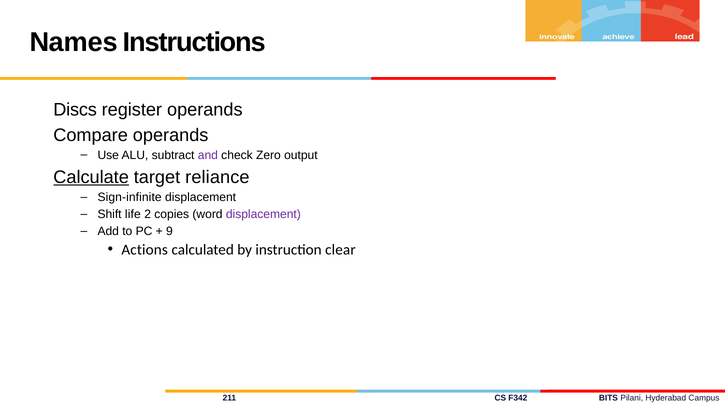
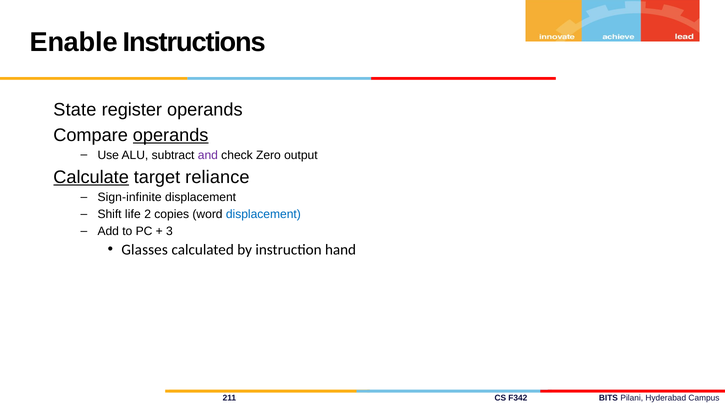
Names: Names -> Enable
Discs: Discs -> State
operands at (171, 135) underline: none -> present
displacement at (263, 214) colour: purple -> blue
9: 9 -> 3
Actions: Actions -> Glasses
clear: clear -> hand
